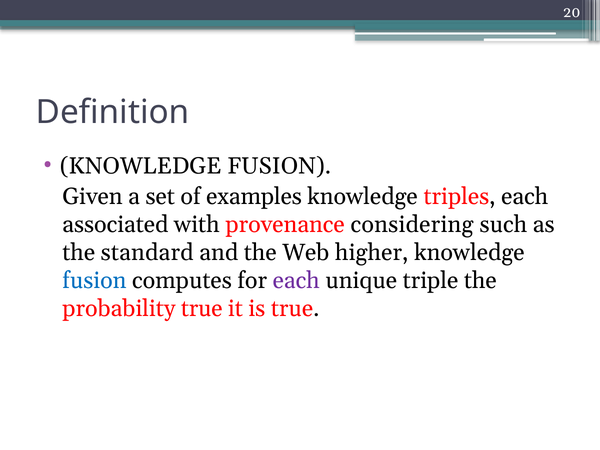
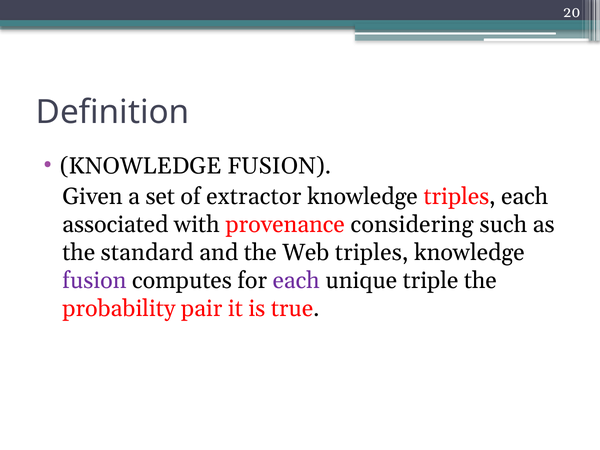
examples: examples -> extractor
Web higher: higher -> triples
fusion at (94, 281) colour: blue -> purple
probability true: true -> pair
